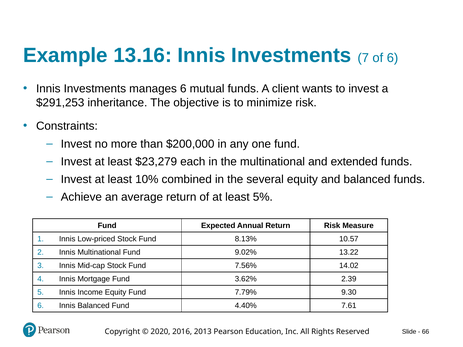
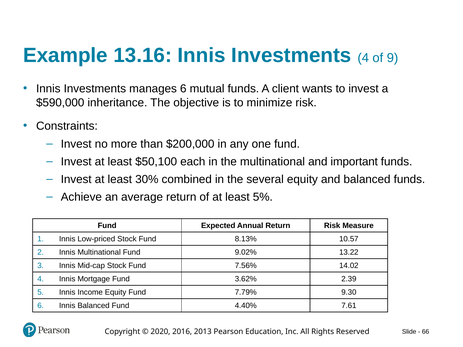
Investments 7: 7 -> 4
of 6: 6 -> 9
$291,253: $291,253 -> $590,000
$23,279: $23,279 -> $50,100
extended: extended -> important
10%: 10% -> 30%
